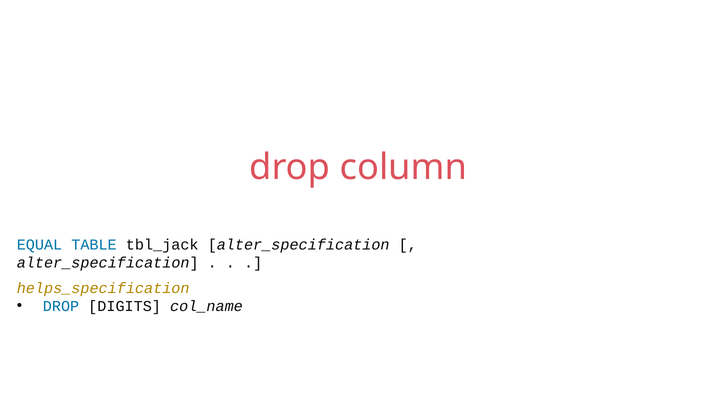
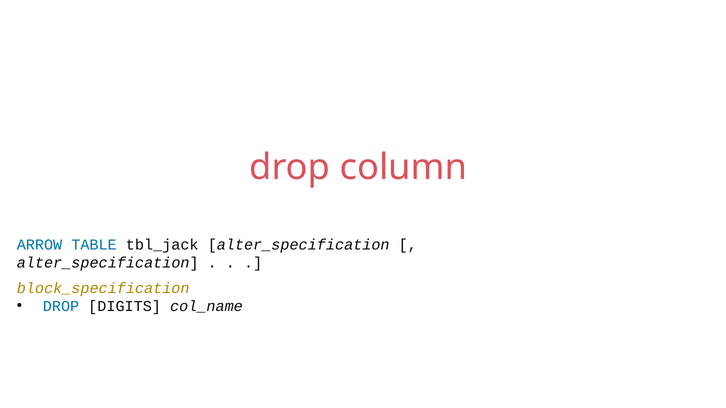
EQUAL: EQUAL -> ARROW
helps_specification: helps_specification -> block_specification
